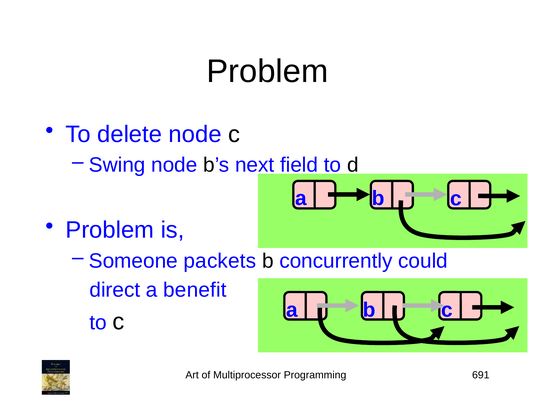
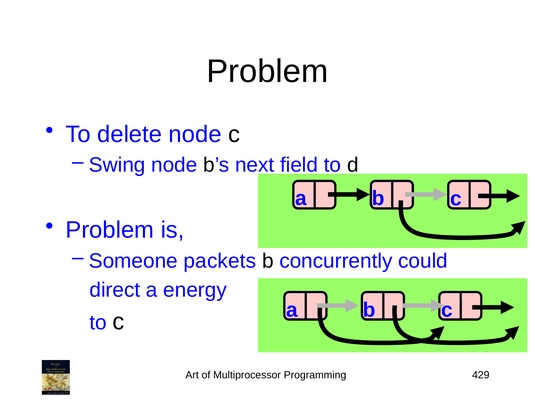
benefit: benefit -> energy
691: 691 -> 429
